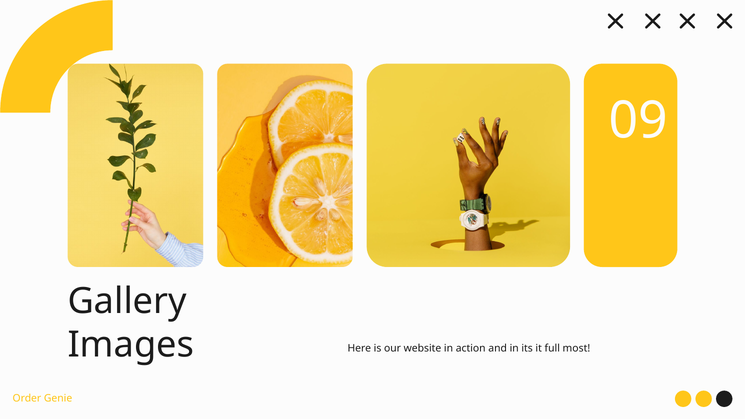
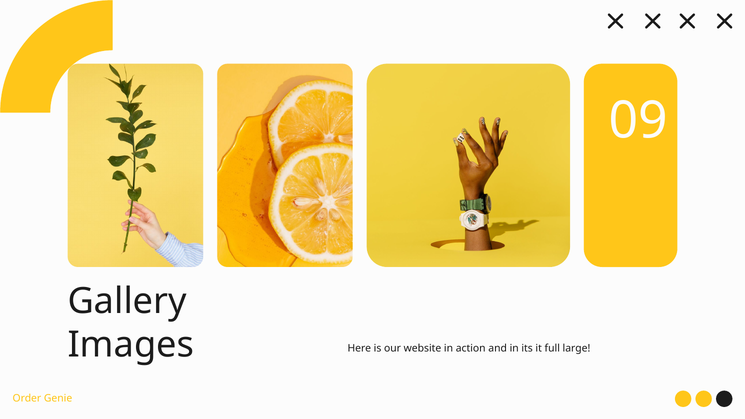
most: most -> large
